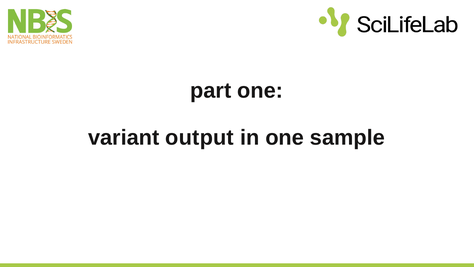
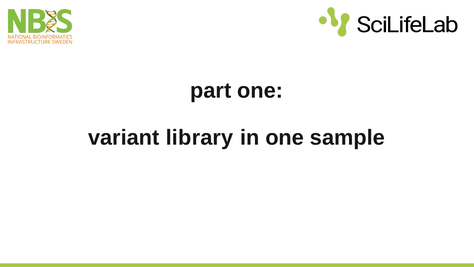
output: output -> library
